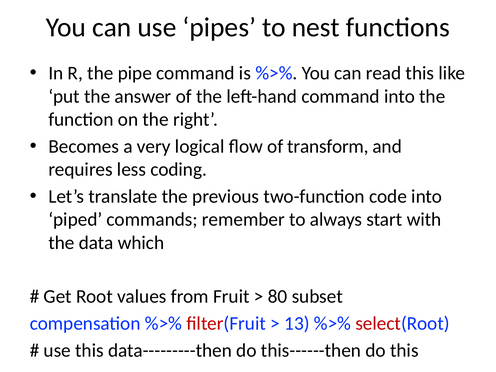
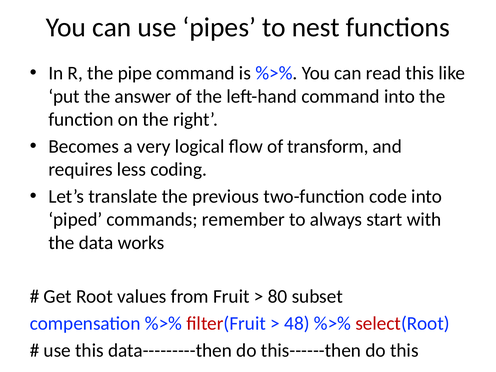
which: which -> works
13: 13 -> 48
